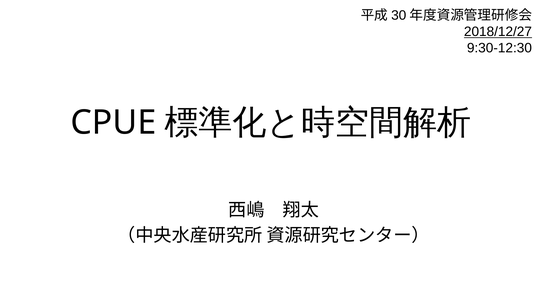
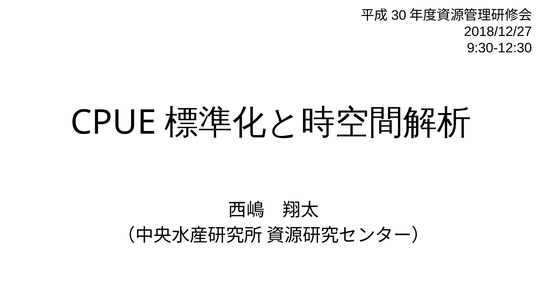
2018/12/27 underline: present -> none
